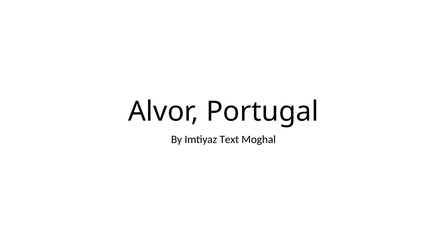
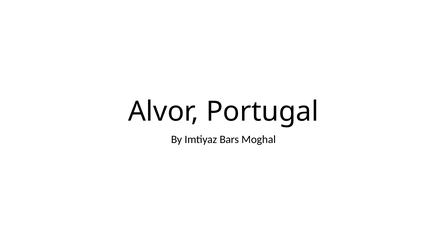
Text: Text -> Bars
